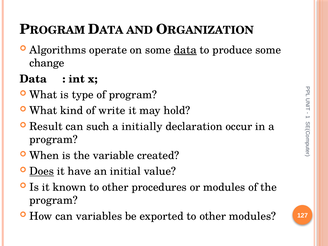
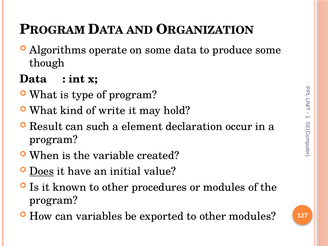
data at (185, 50) underline: present -> none
change: change -> though
initially: initially -> element
